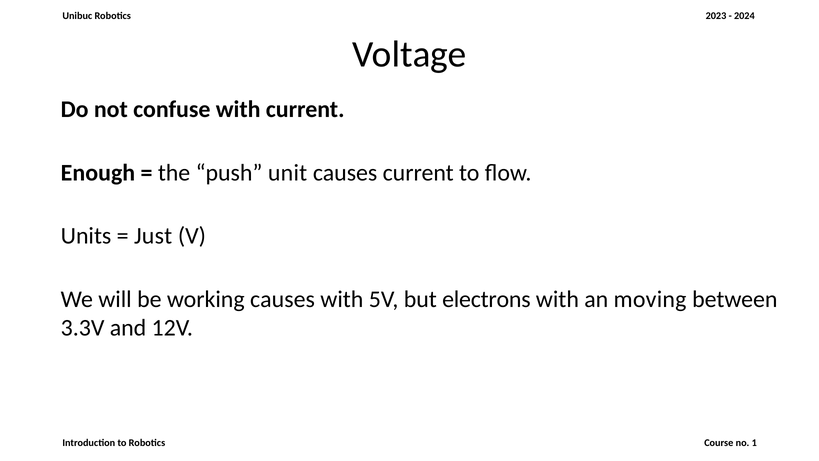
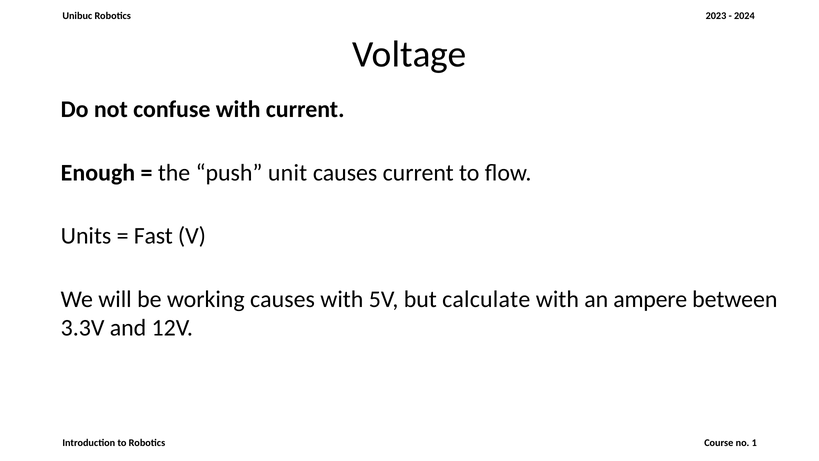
Just: Just -> Fast
electrons: electrons -> calculate
moving: moving -> ampere
